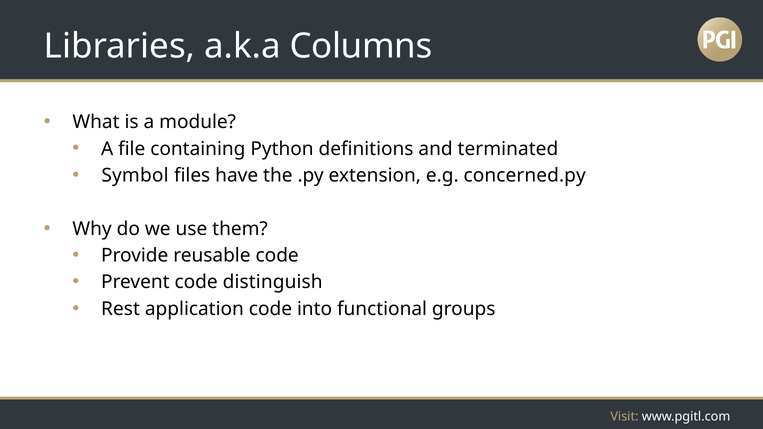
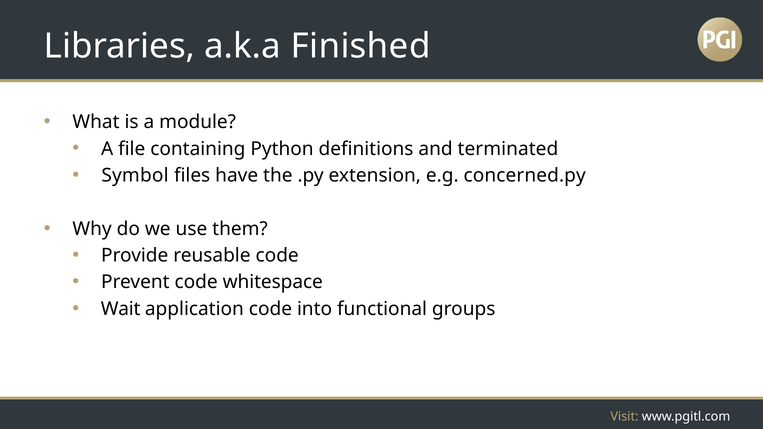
Columns: Columns -> Finished
distinguish: distinguish -> whitespace
Rest: Rest -> Wait
